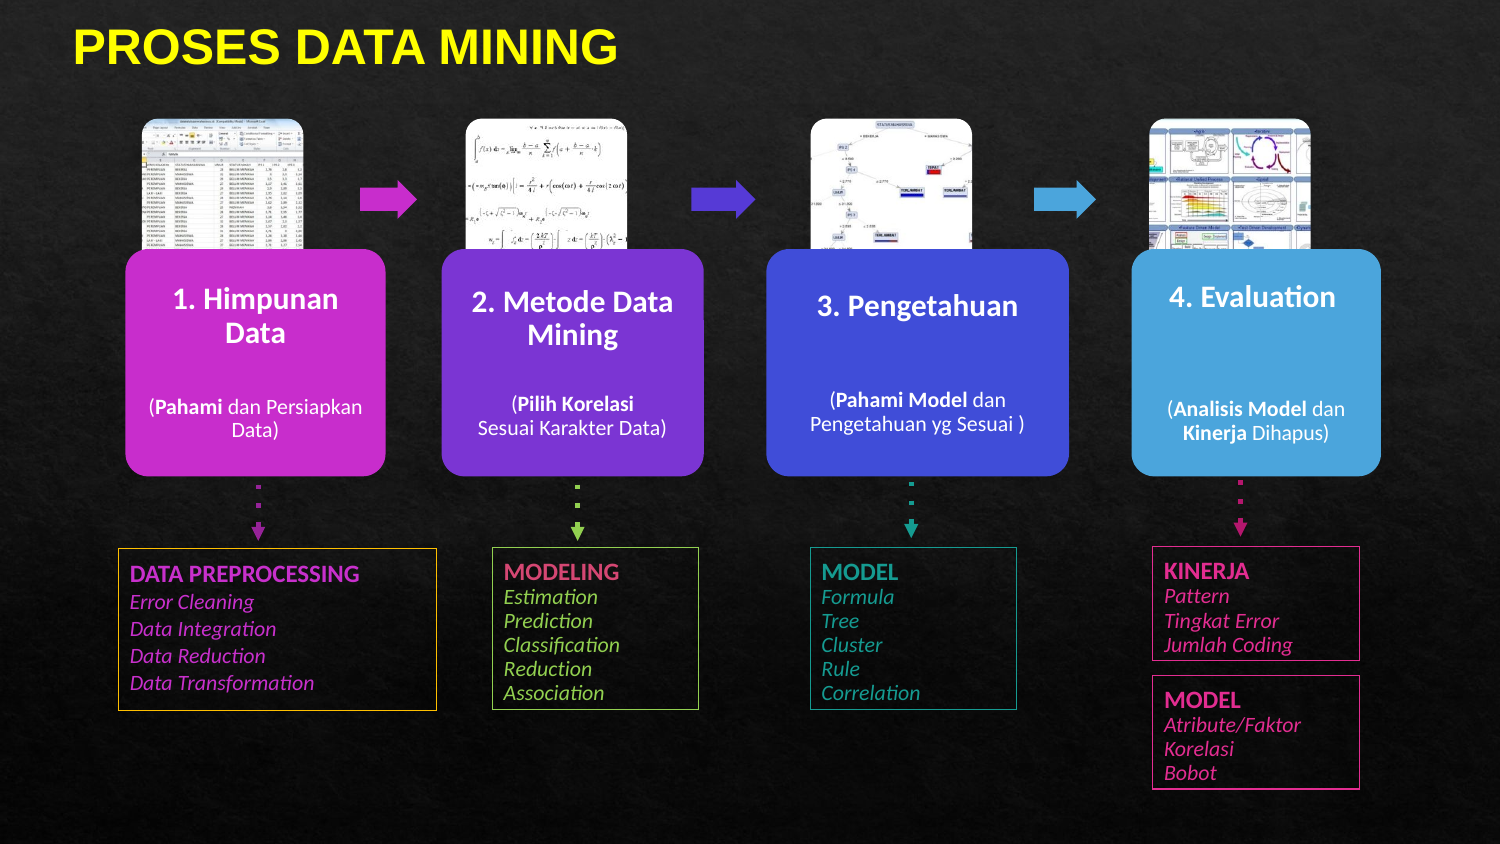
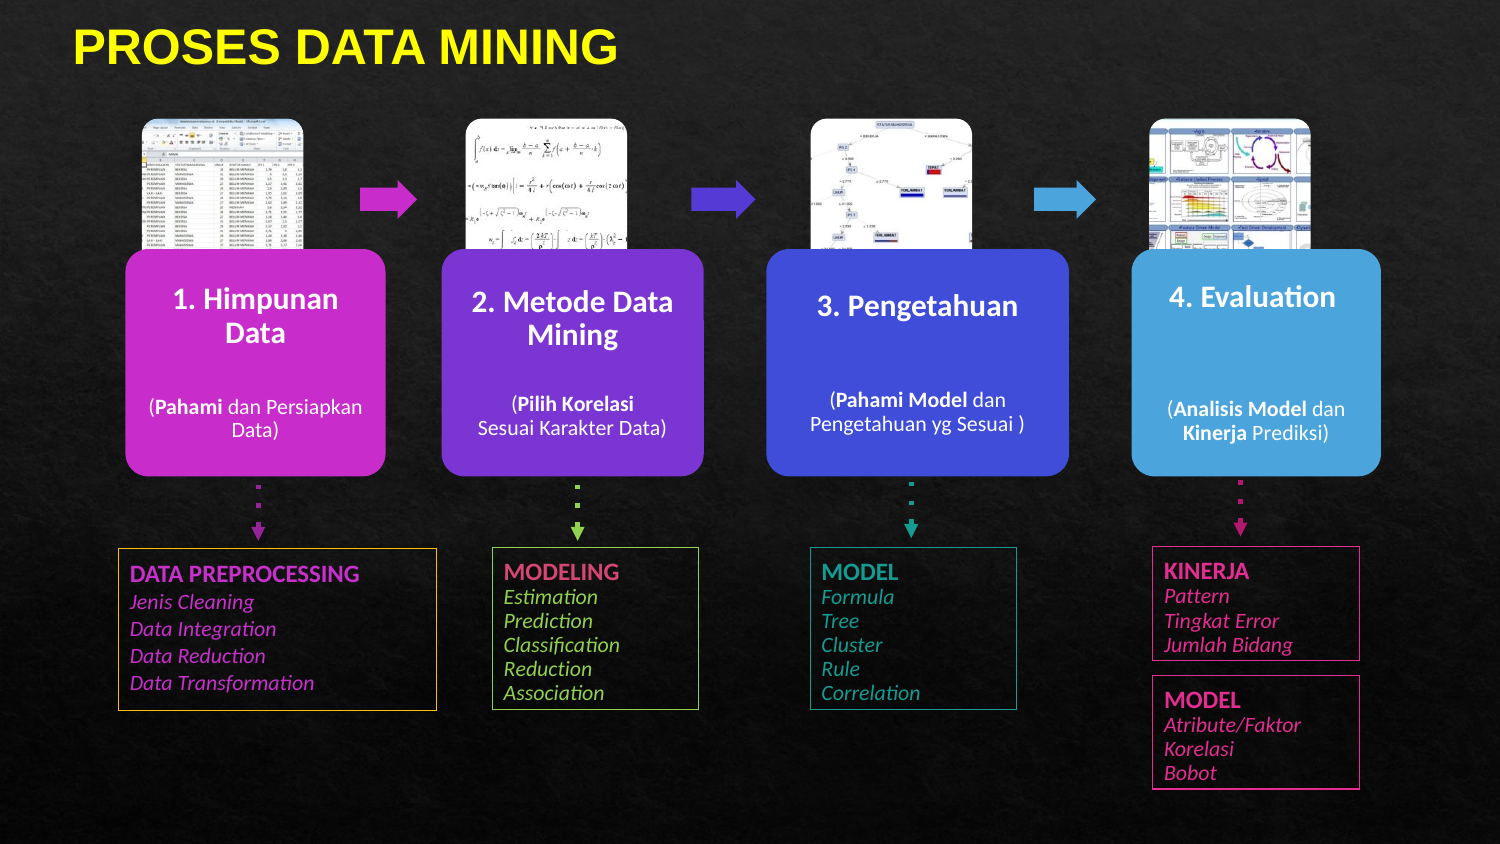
Dihapus: Dihapus -> Prediksi
Error at (151, 603): Error -> Jenis
Coding: Coding -> Bidang
